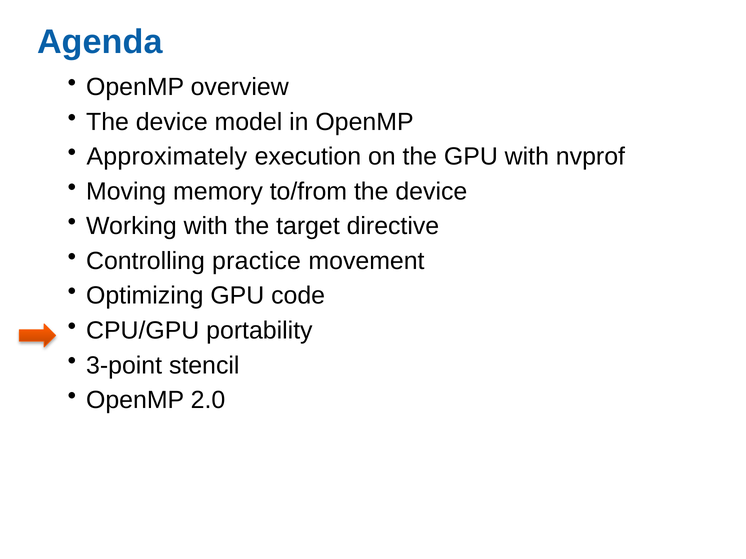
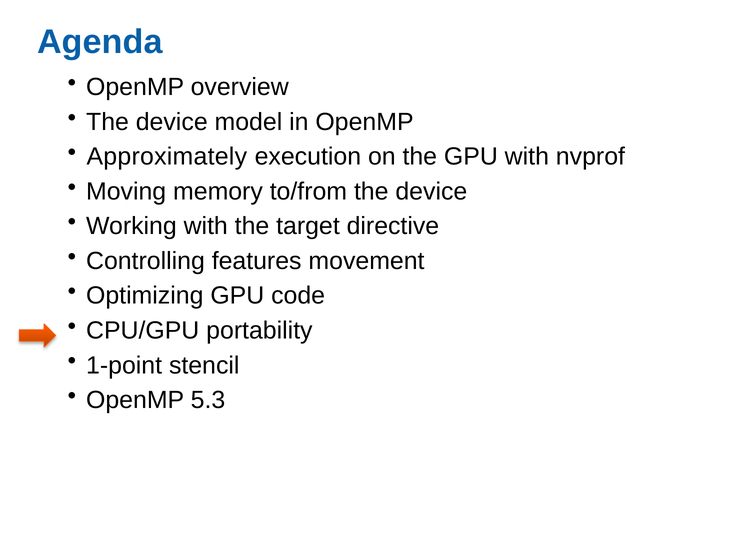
practice: practice -> features
3-point: 3-point -> 1-point
2.0: 2.0 -> 5.3
